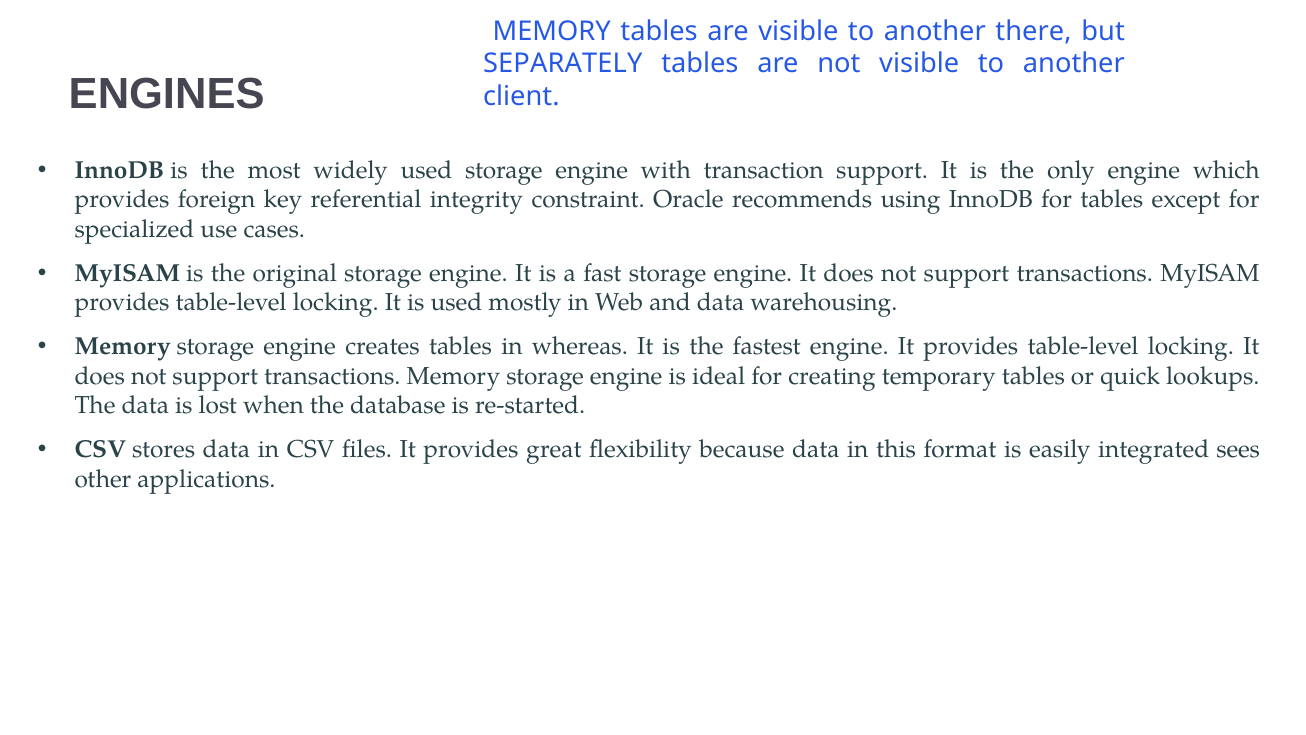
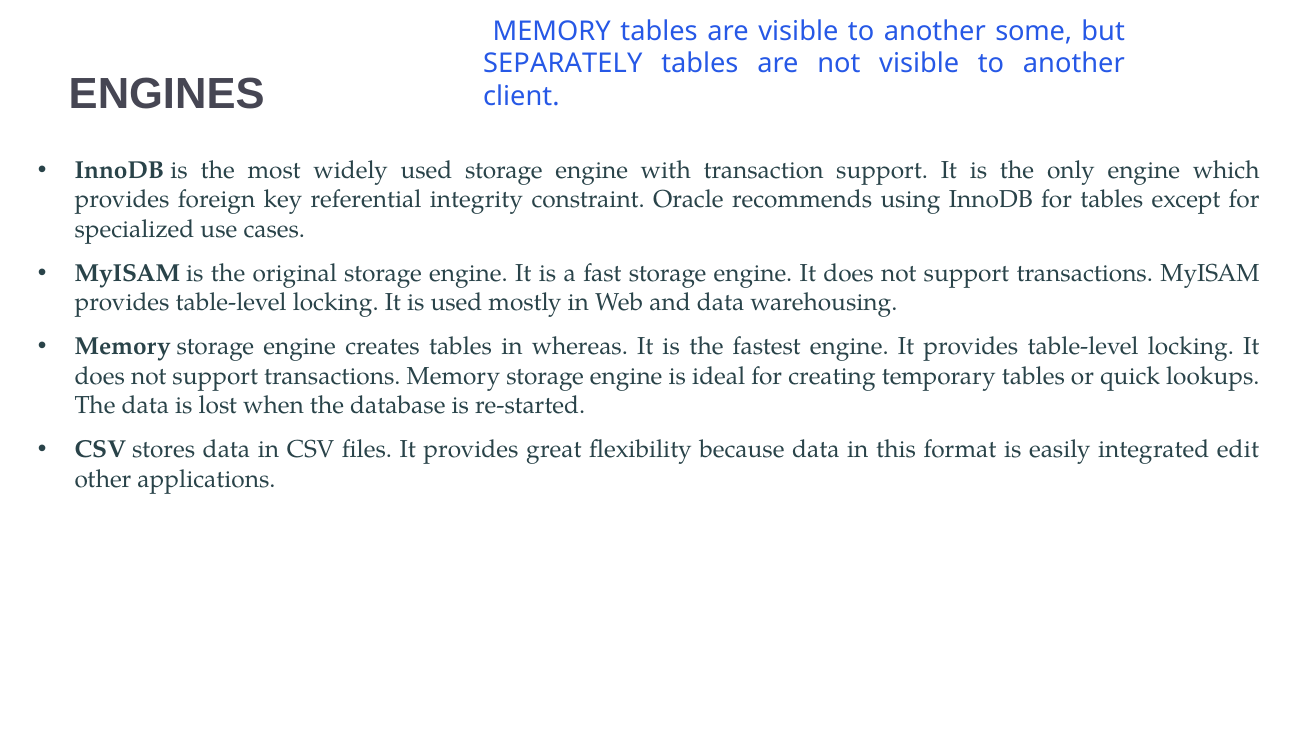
there: there -> some
sees: sees -> edit
